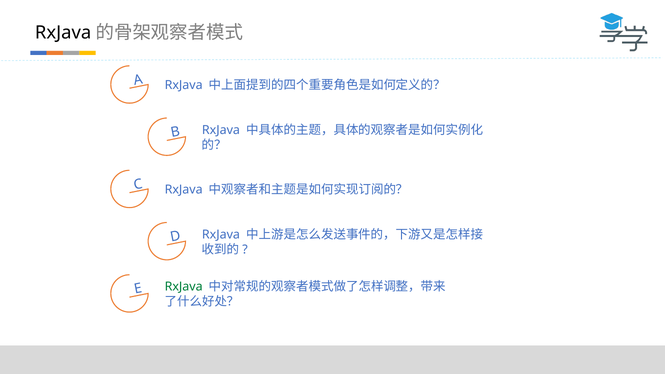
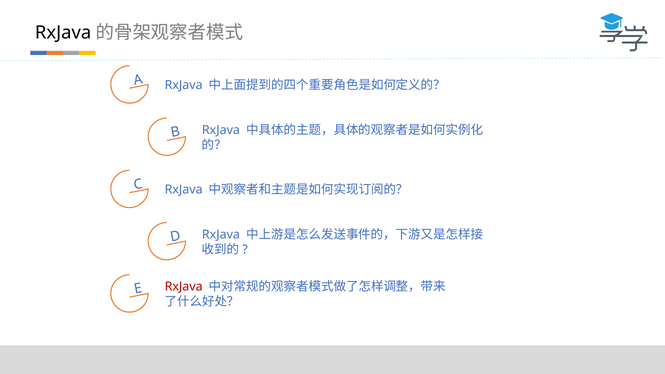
RxJava at (184, 287) colour: green -> red
